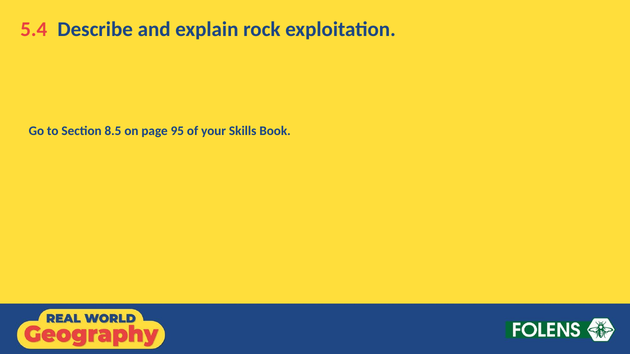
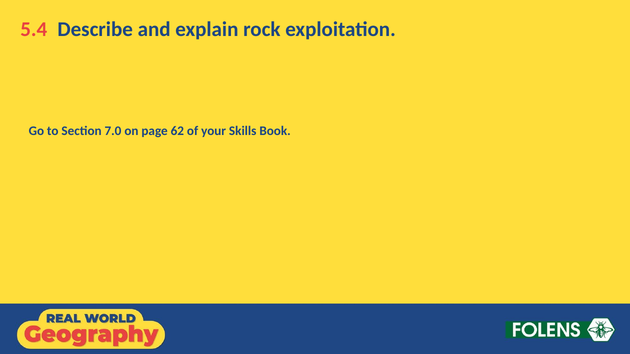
8.5: 8.5 -> 7.0
95: 95 -> 62
